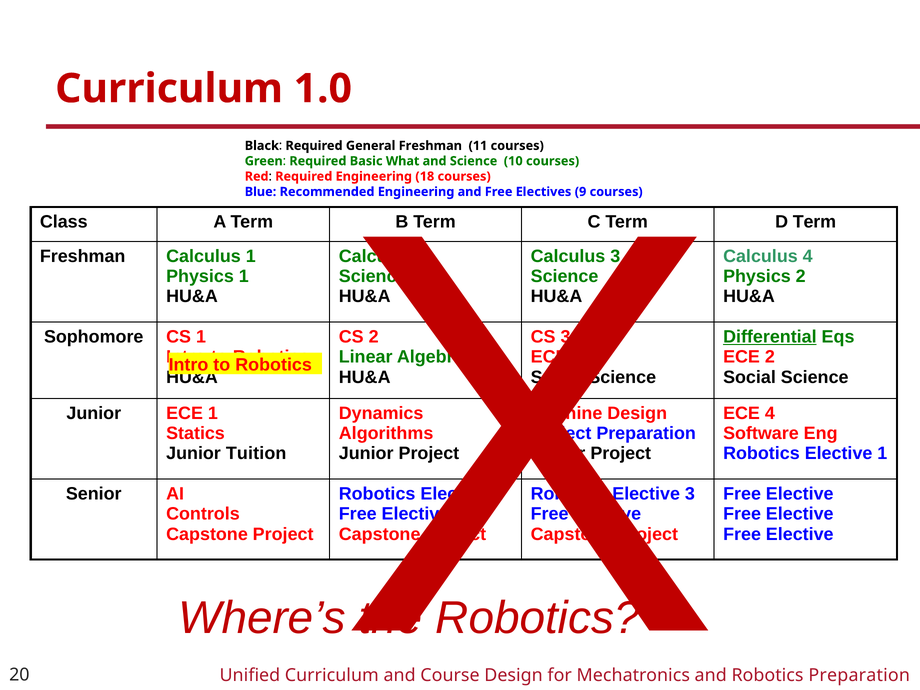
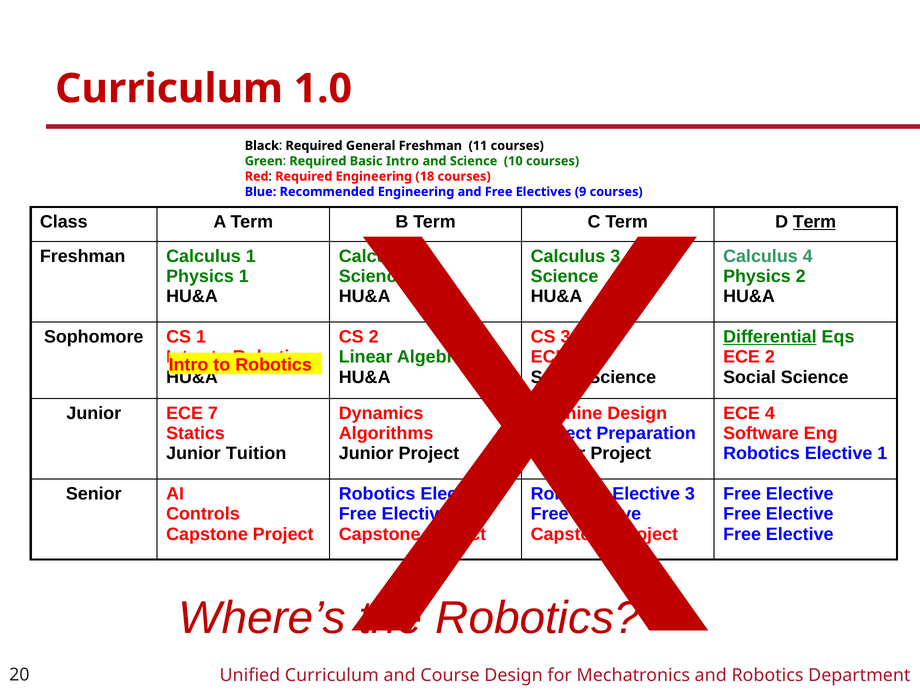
Basic What: What -> Intro
Term at (814, 222) underline: none -> present
Junior ECE 1: 1 -> 7
Robotics Preparation: Preparation -> Department
